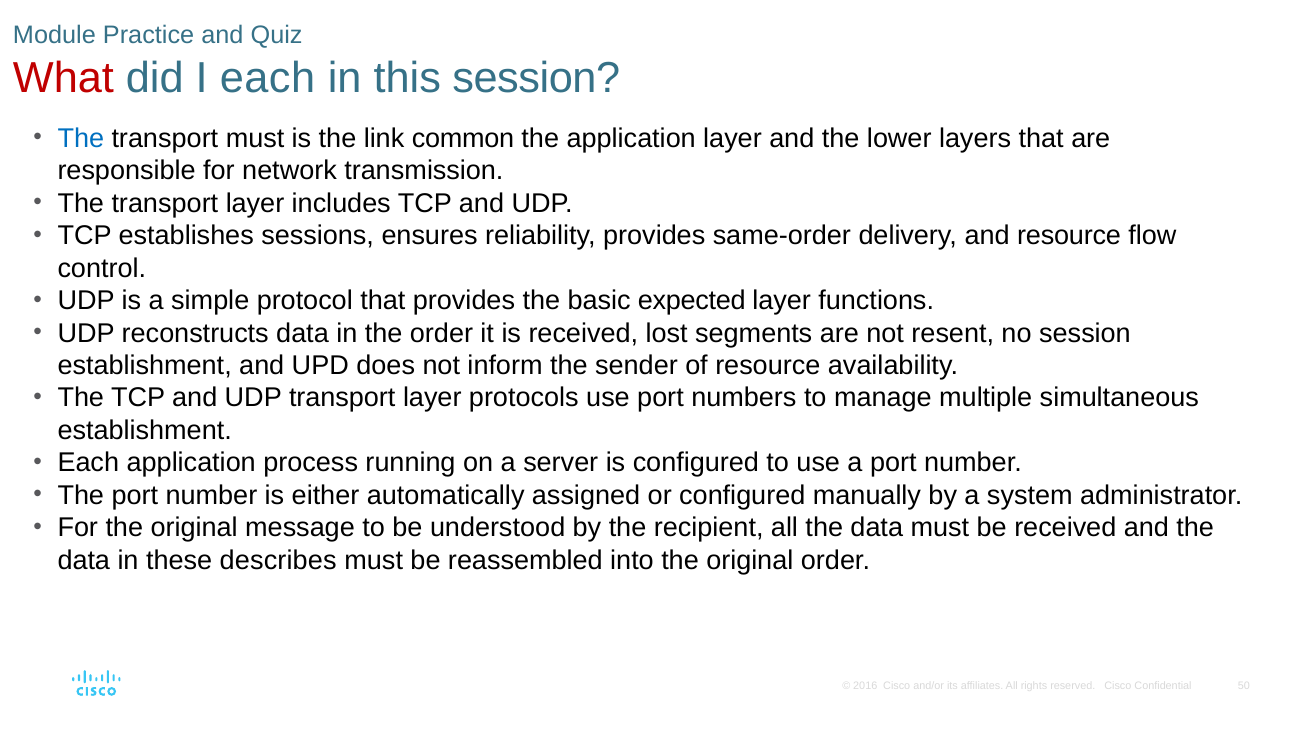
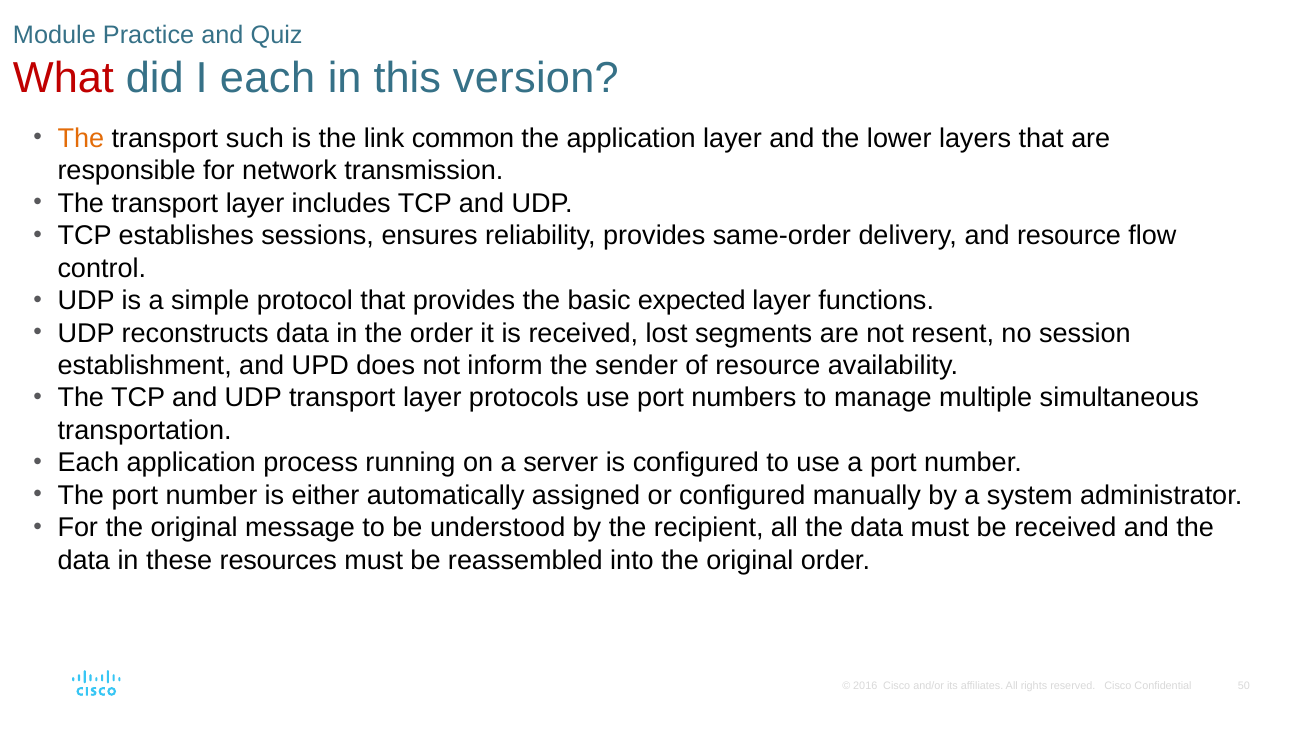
this session: session -> version
The at (81, 138) colour: blue -> orange
transport must: must -> such
establishment at (145, 430): establishment -> transportation
describes: describes -> resources
